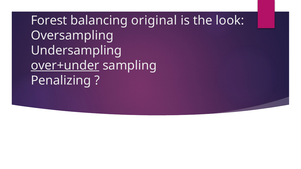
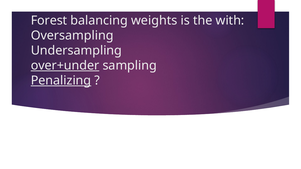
original: original -> weights
look: look -> with
Penalizing underline: none -> present
